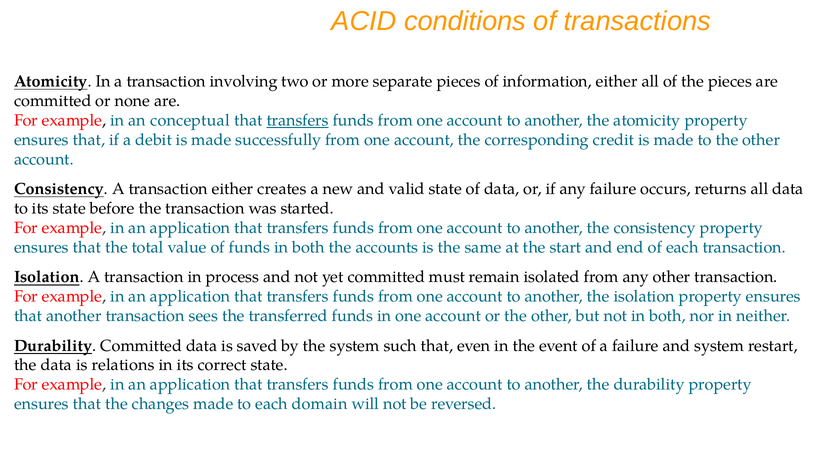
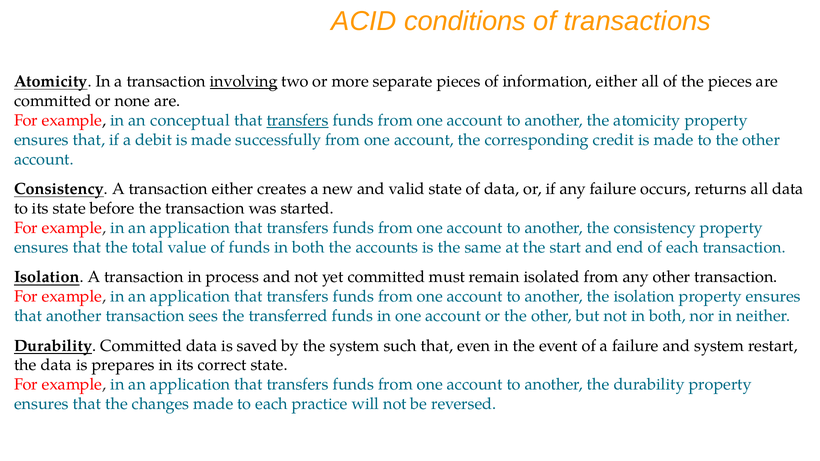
involving underline: none -> present
relations: relations -> prepares
domain: domain -> practice
